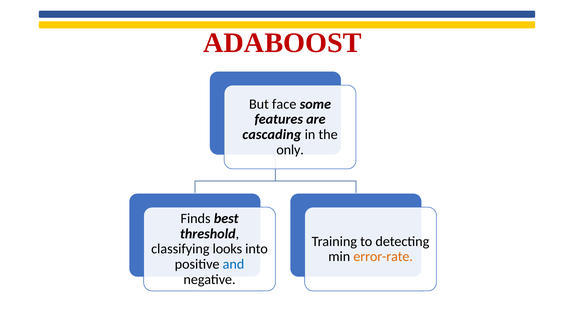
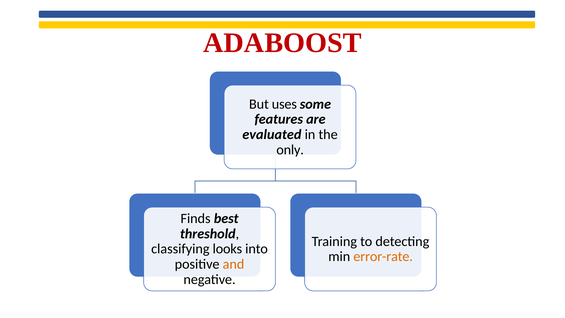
face: face -> uses
cascading: cascading -> evaluated
and colour: blue -> orange
